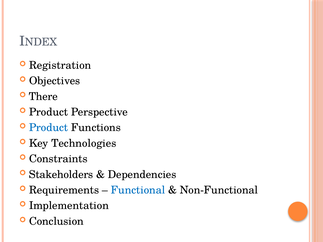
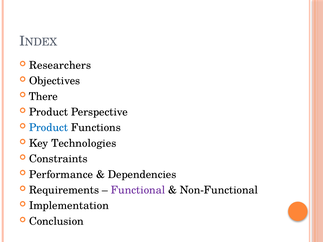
Registration: Registration -> Researchers
Stakeholders: Stakeholders -> Performance
Functional colour: blue -> purple
